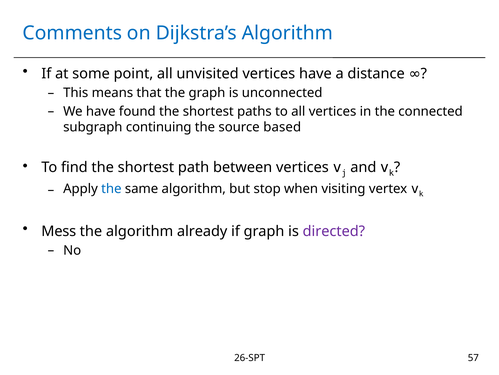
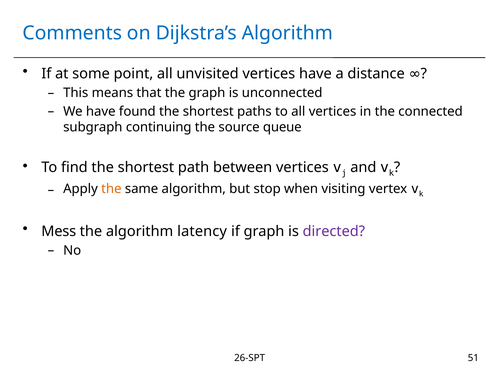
based: based -> queue
the at (111, 189) colour: blue -> orange
already: already -> latency
57: 57 -> 51
